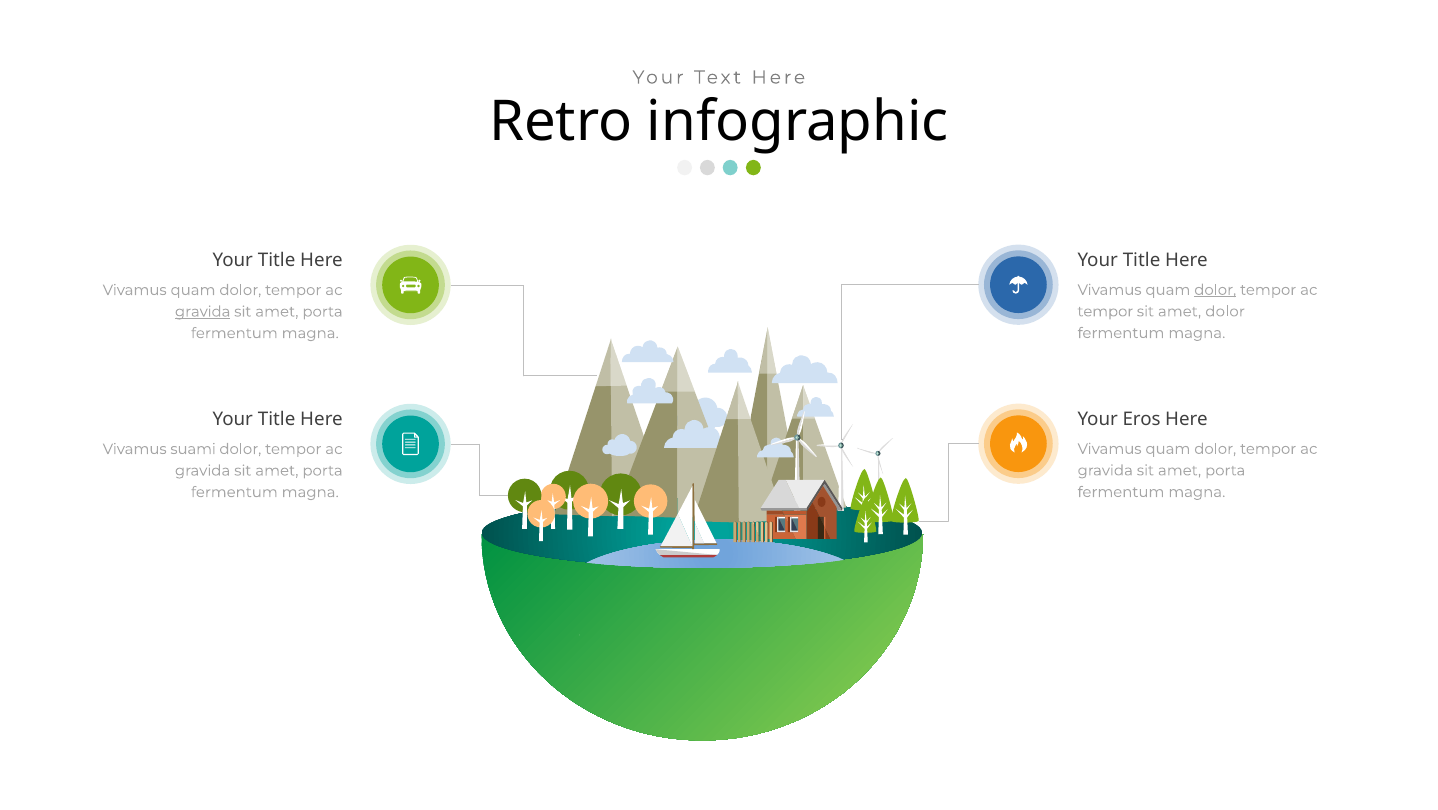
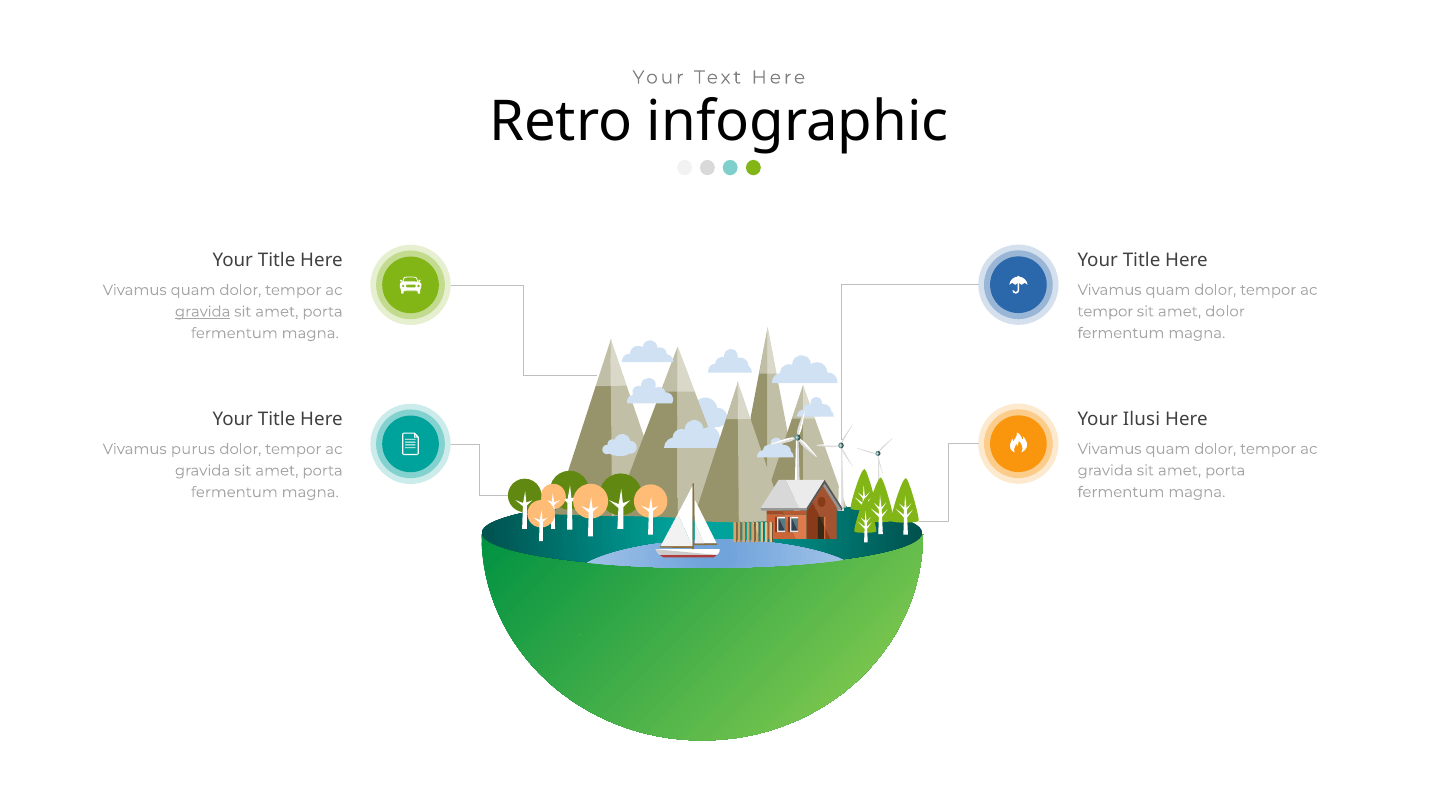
dolor at (1215, 290) underline: present -> none
Eros: Eros -> Ilusi
suami: suami -> purus
